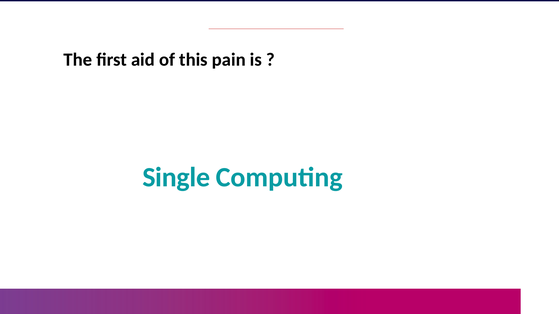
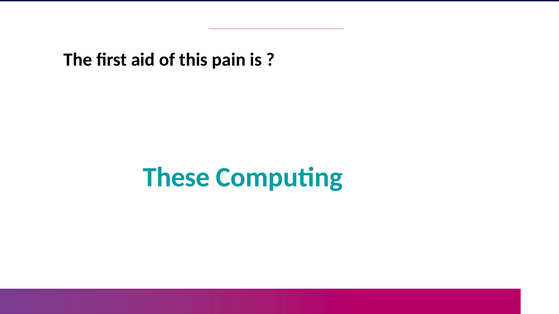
Single: Single -> These
